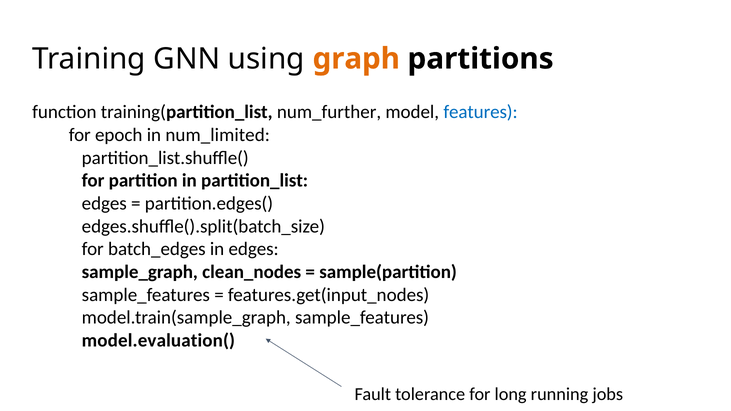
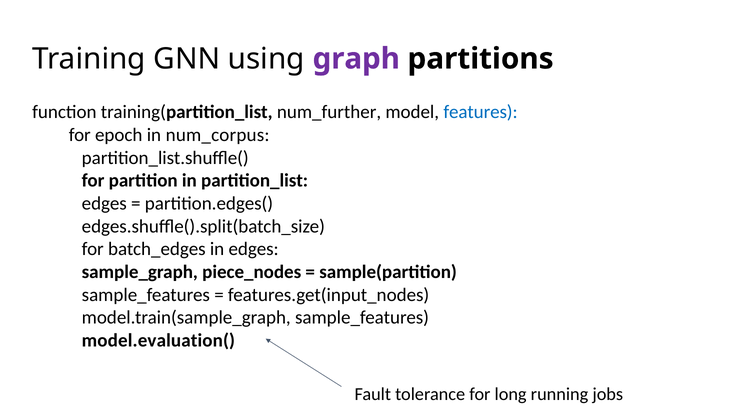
graph colour: orange -> purple
num_limited: num_limited -> num_corpus
clean_nodes: clean_nodes -> piece_nodes
